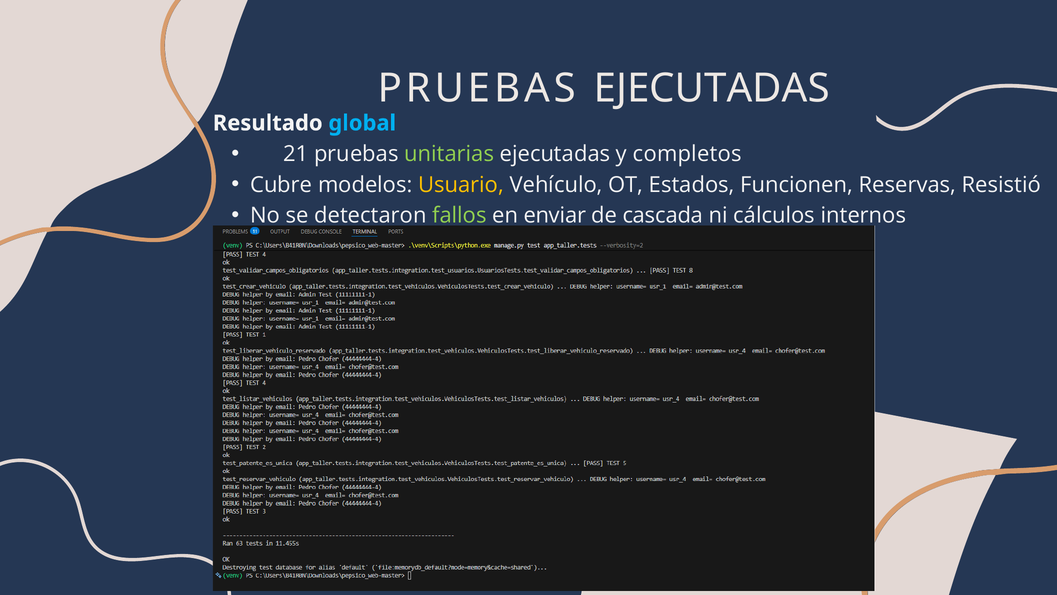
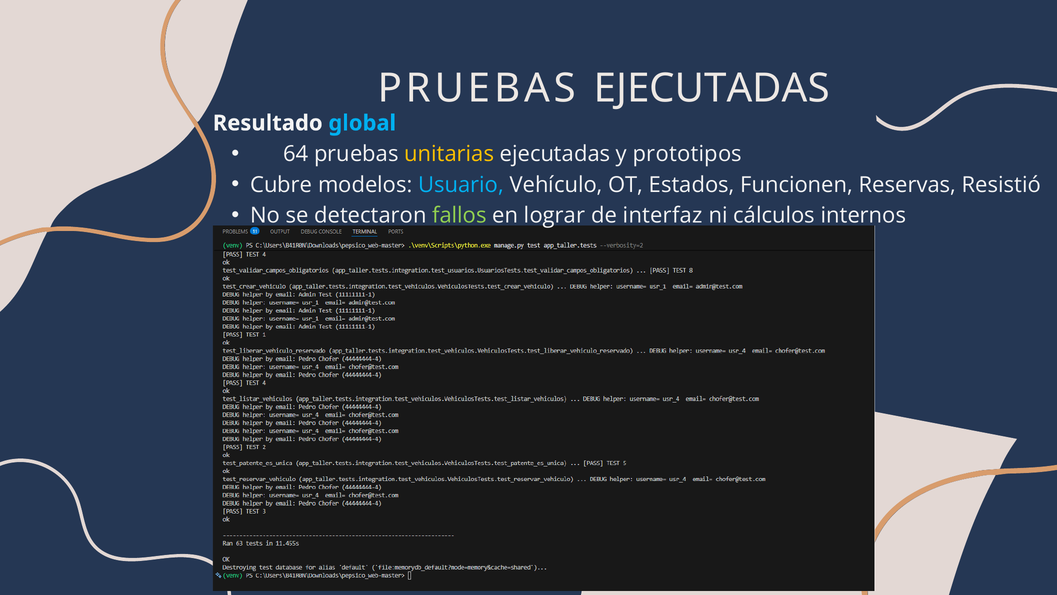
21: 21 -> 64
unitarias colour: light green -> yellow
completos: completos -> prototipos
Usuario colour: yellow -> light blue
enviar: enviar -> lograr
cascada: cascada -> interfaz
